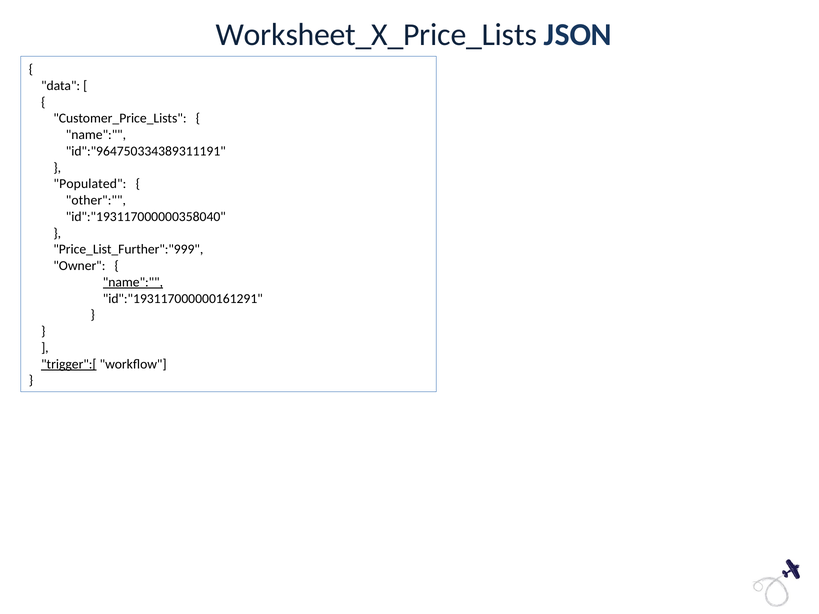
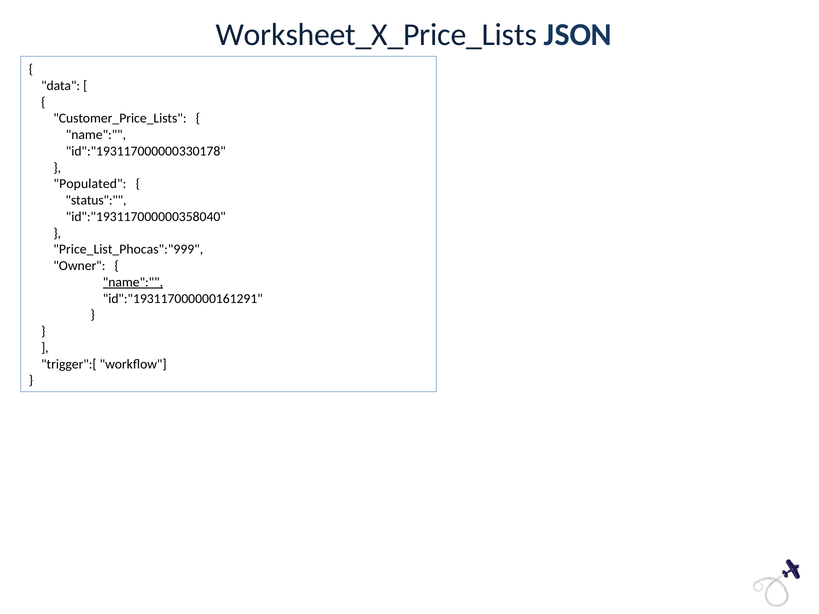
id":"964750334389311191: id":"964750334389311191 -> id":"193117000000330178
other: other -> status
Price_List_Further":"999: Price_List_Further":"999 -> Price_List_Phocas":"999
trigger":[ underline: present -> none
